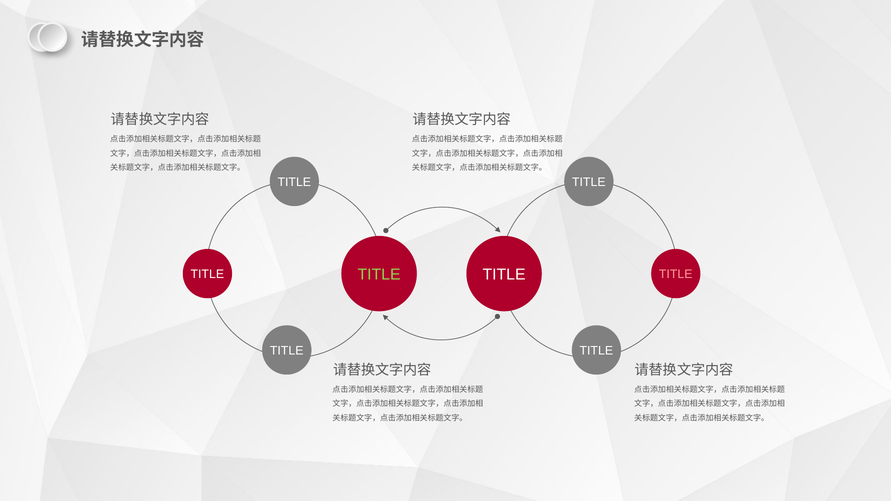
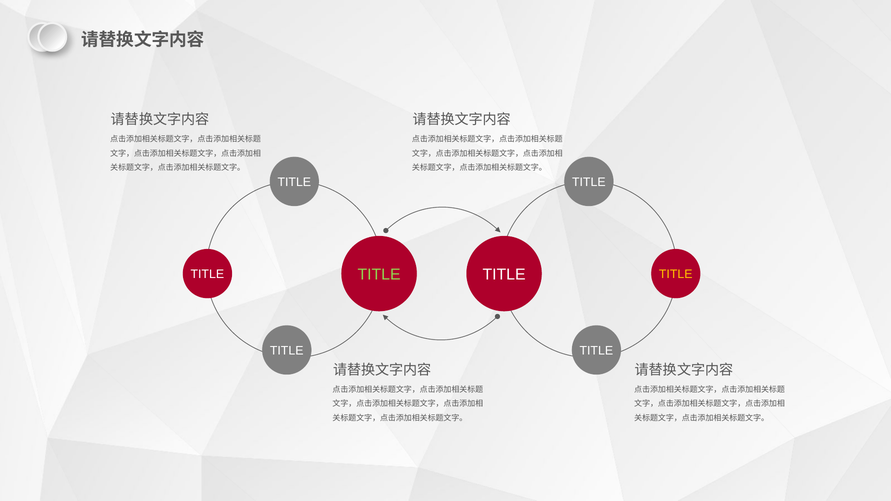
TITLE at (676, 275) colour: pink -> yellow
